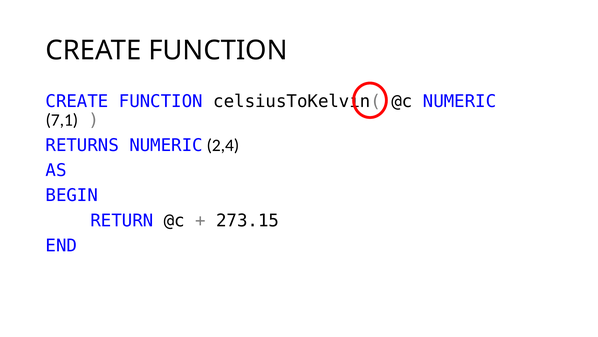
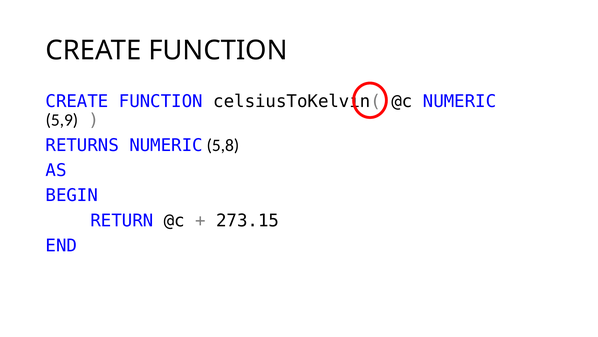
7,1: 7,1 -> 5,9
2,4: 2,4 -> 5,8
